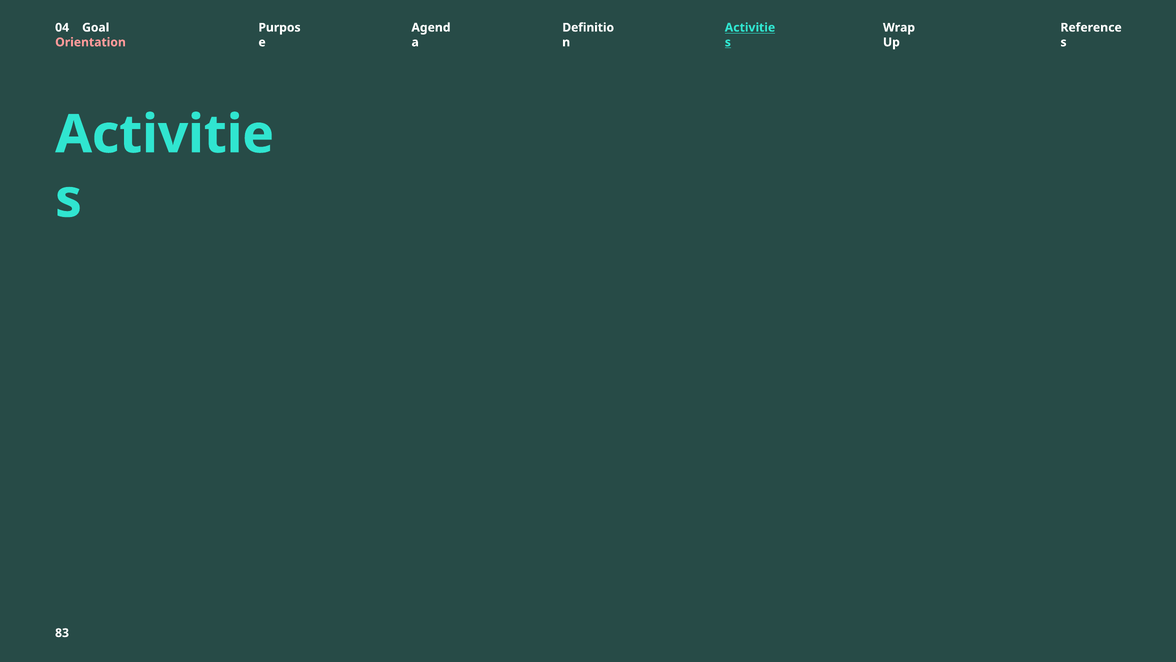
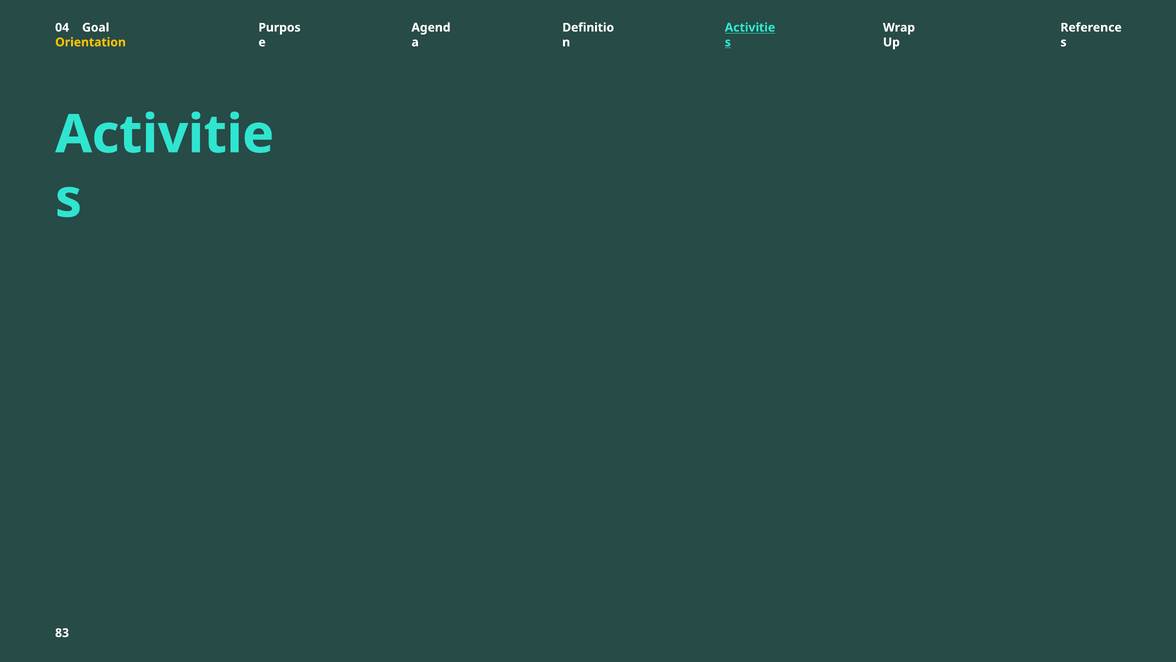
Orientation colour: pink -> yellow
